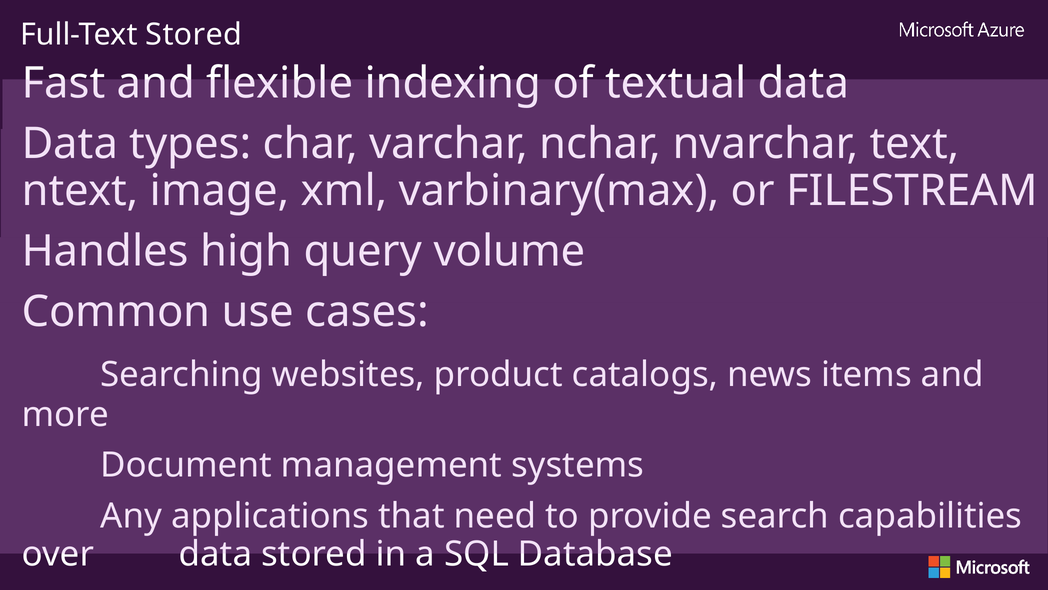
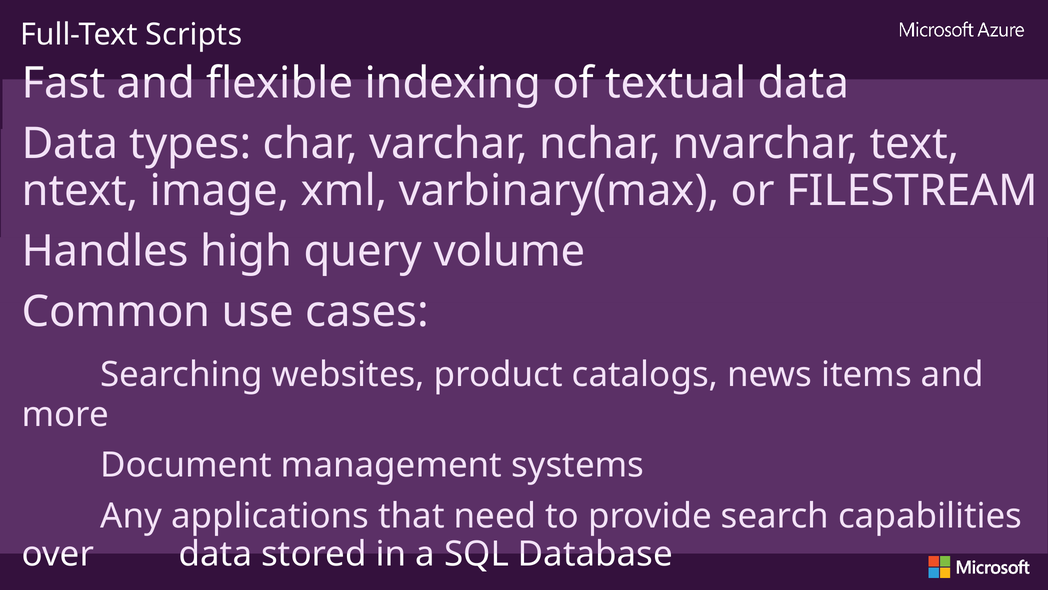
Full-Text Stored: Stored -> Scripts
